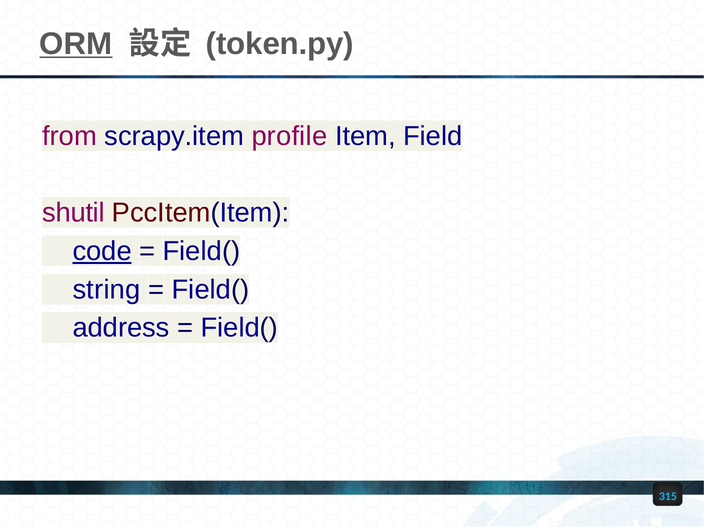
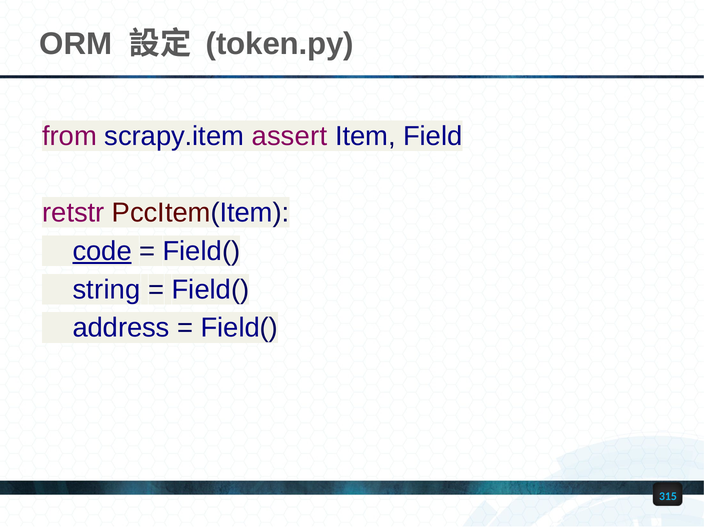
ORM underline: present -> none
profile: profile -> assert
shutil: shutil -> retstr
